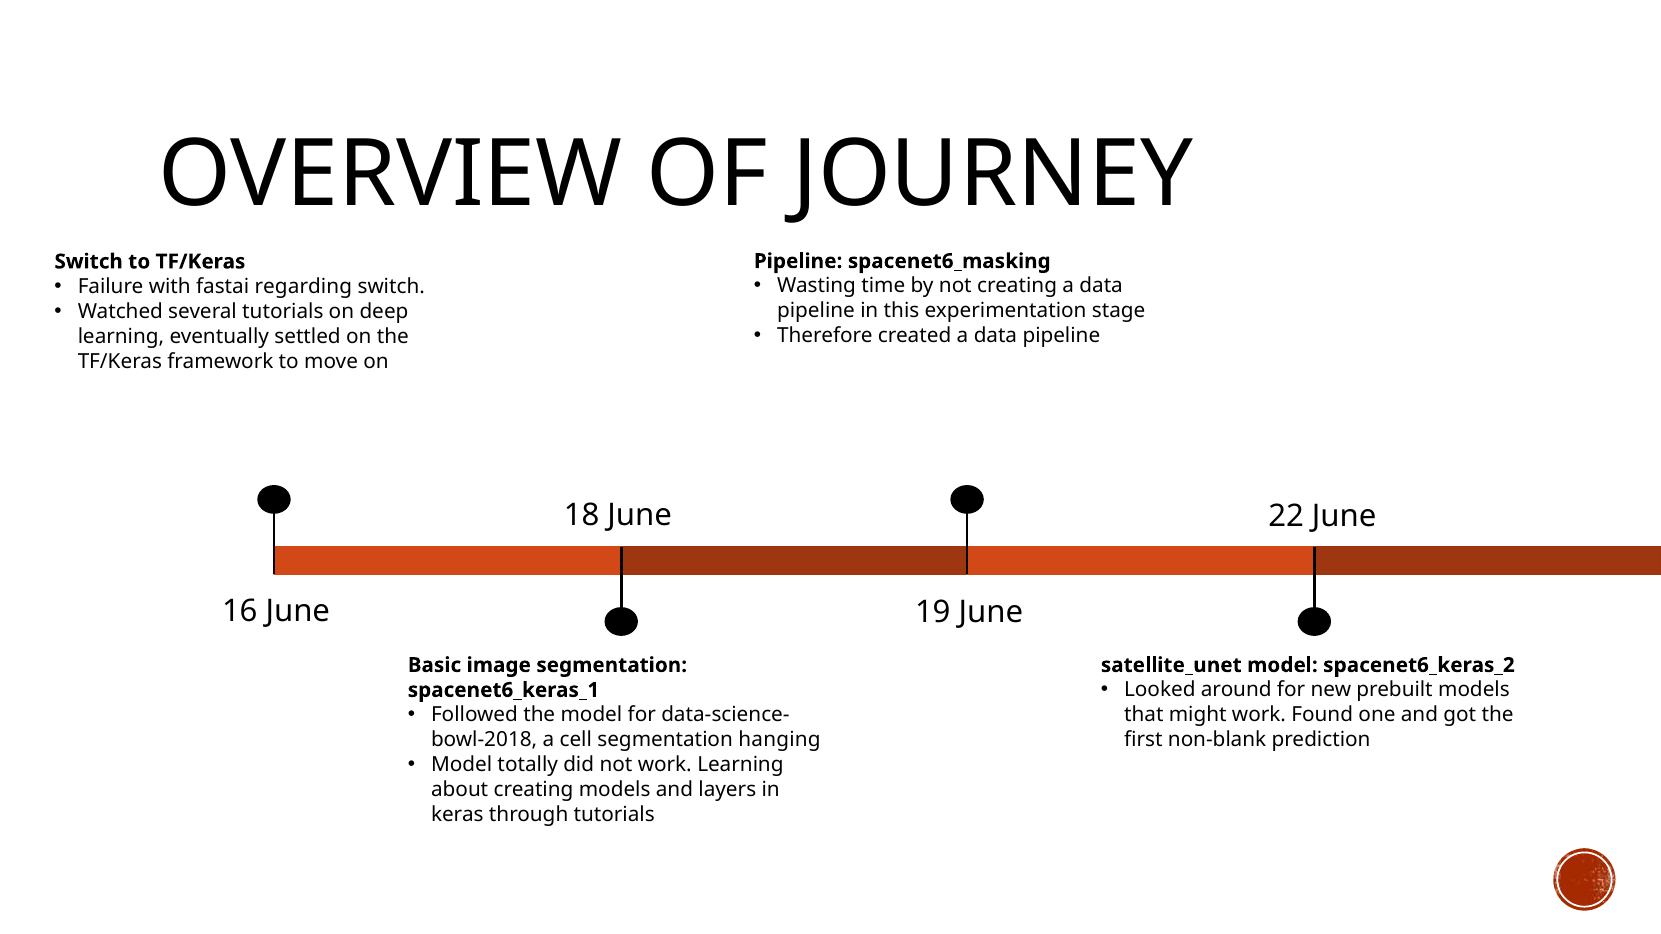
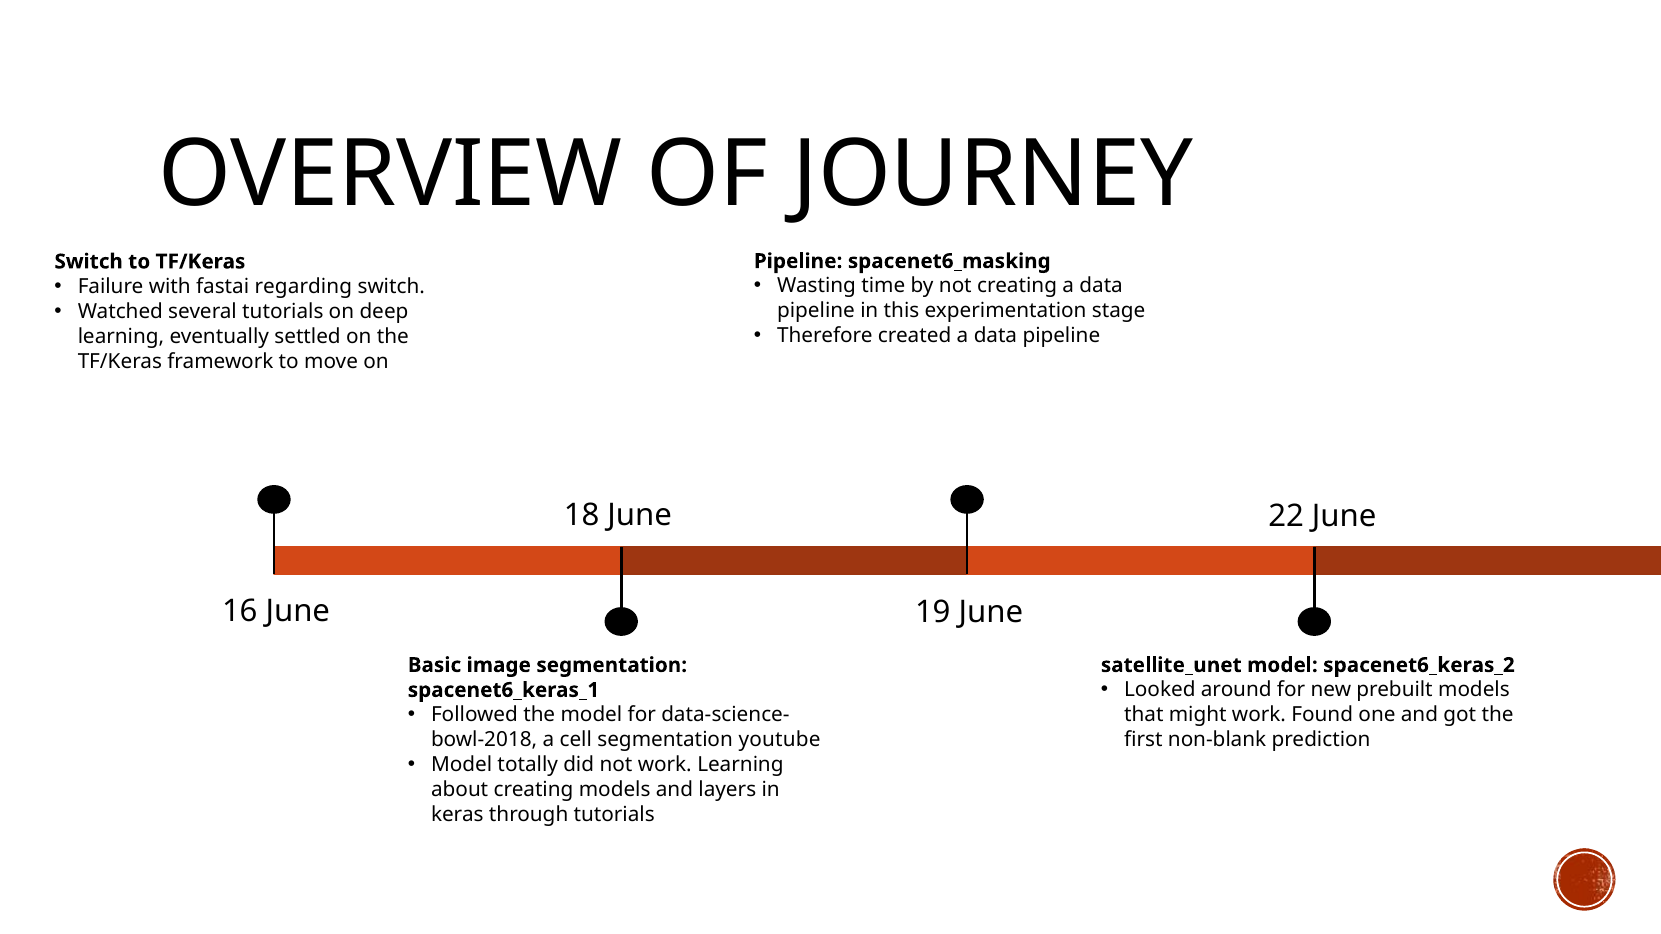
hanging: hanging -> youtube
